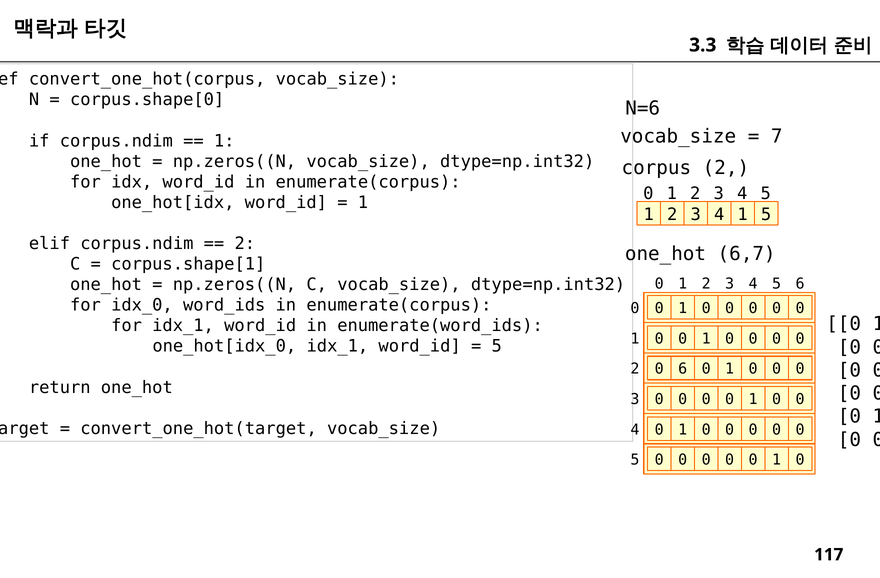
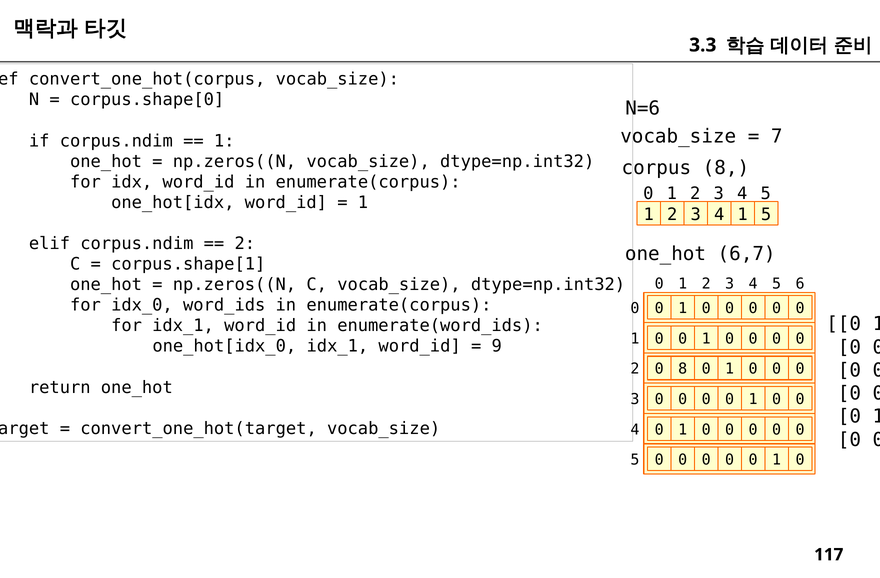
corpus 2: 2 -> 8
5 at (497, 346): 5 -> 9
6 at (683, 369): 6 -> 8
